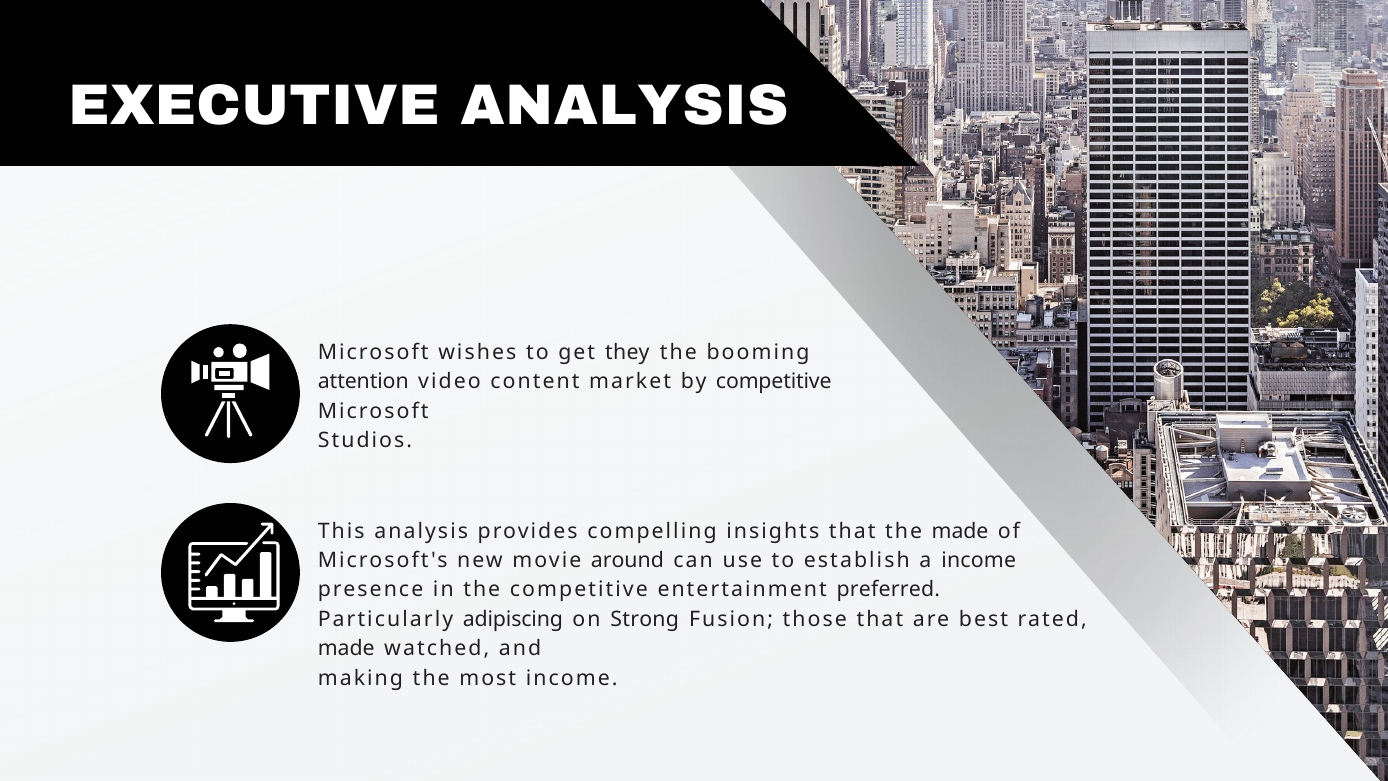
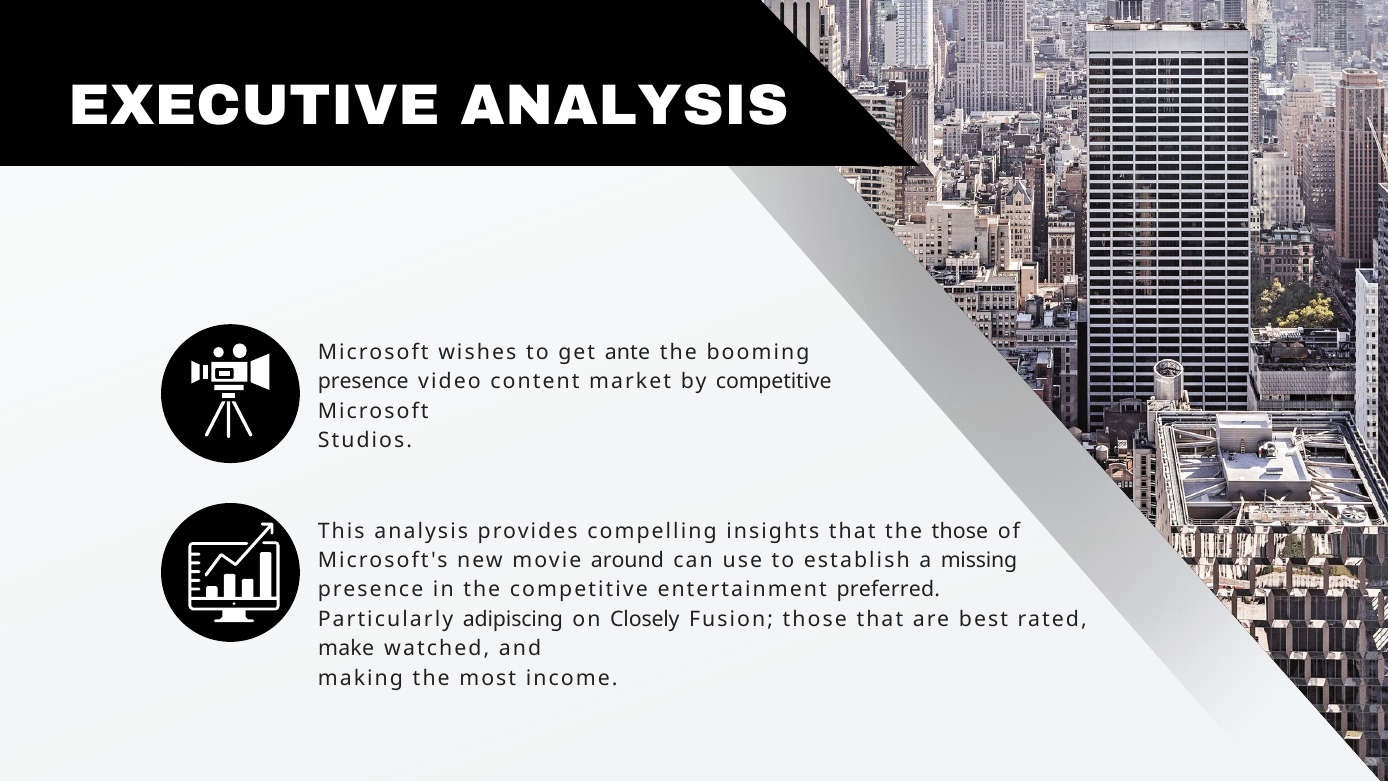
they: they -> ante
attention at (363, 382): attention -> presence
the made: made -> those
a income: income -> missing
Strong: Strong -> Closely
made at (346, 648): made -> make
